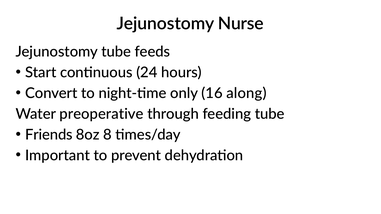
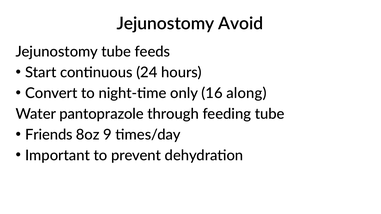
Nurse: Nurse -> Avoid
preoperative: preoperative -> pantoprazole
8: 8 -> 9
